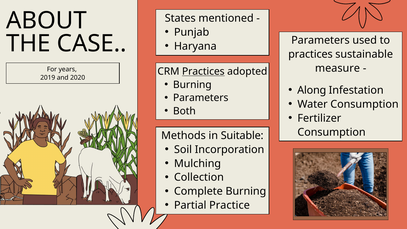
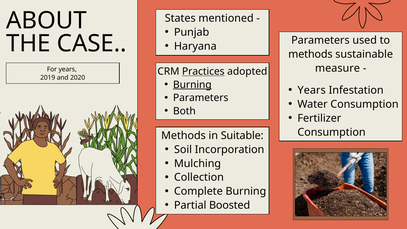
practices at (310, 54): practices -> methods
Burning at (192, 85) underline: none -> present
Along at (312, 90): Along -> Years
Practice: Practice -> Boosted
